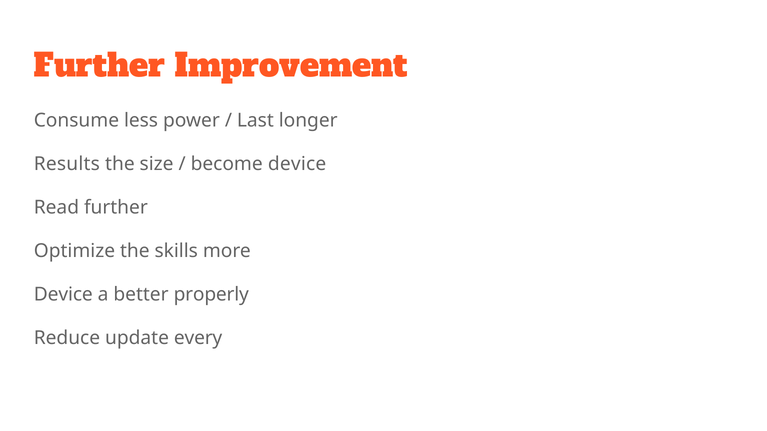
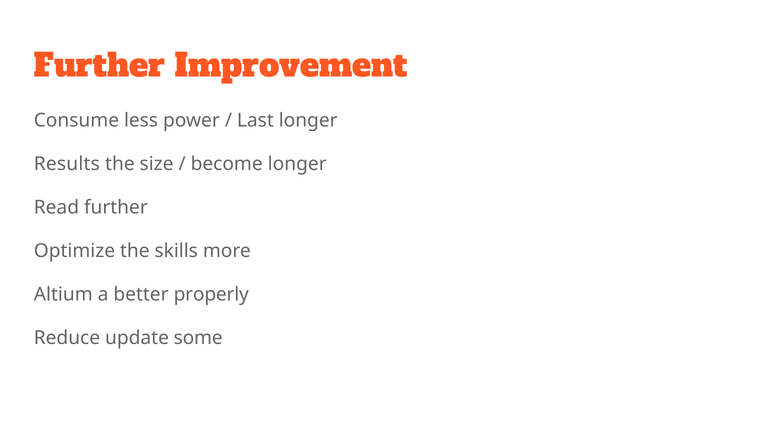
become device: device -> longer
Device at (63, 295): Device -> Altium
every: every -> some
